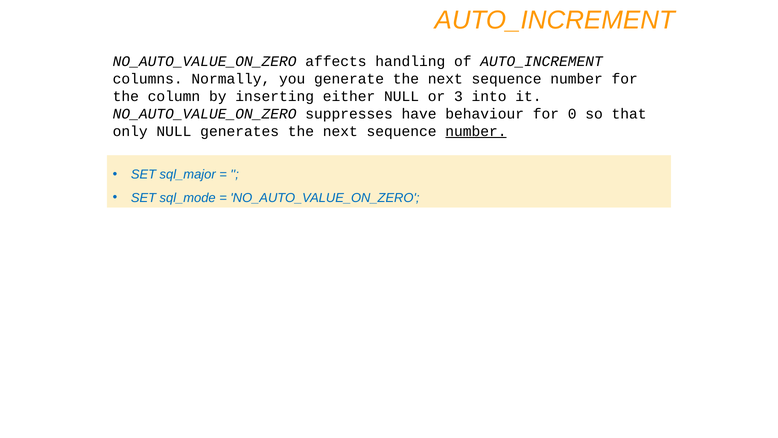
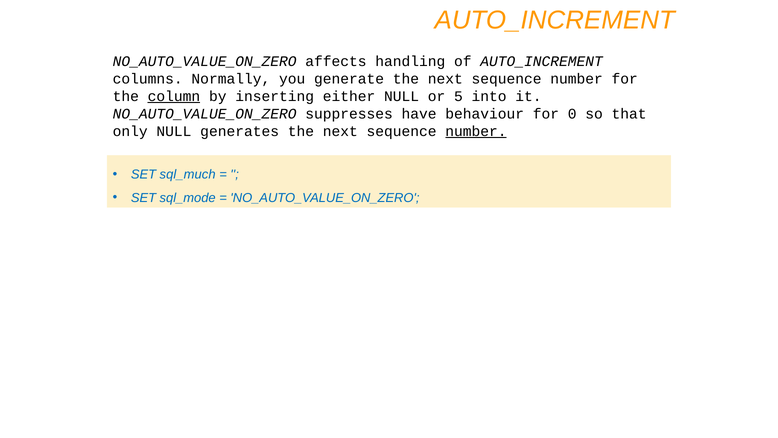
column underline: none -> present
3: 3 -> 5
sql_major: sql_major -> sql_much
